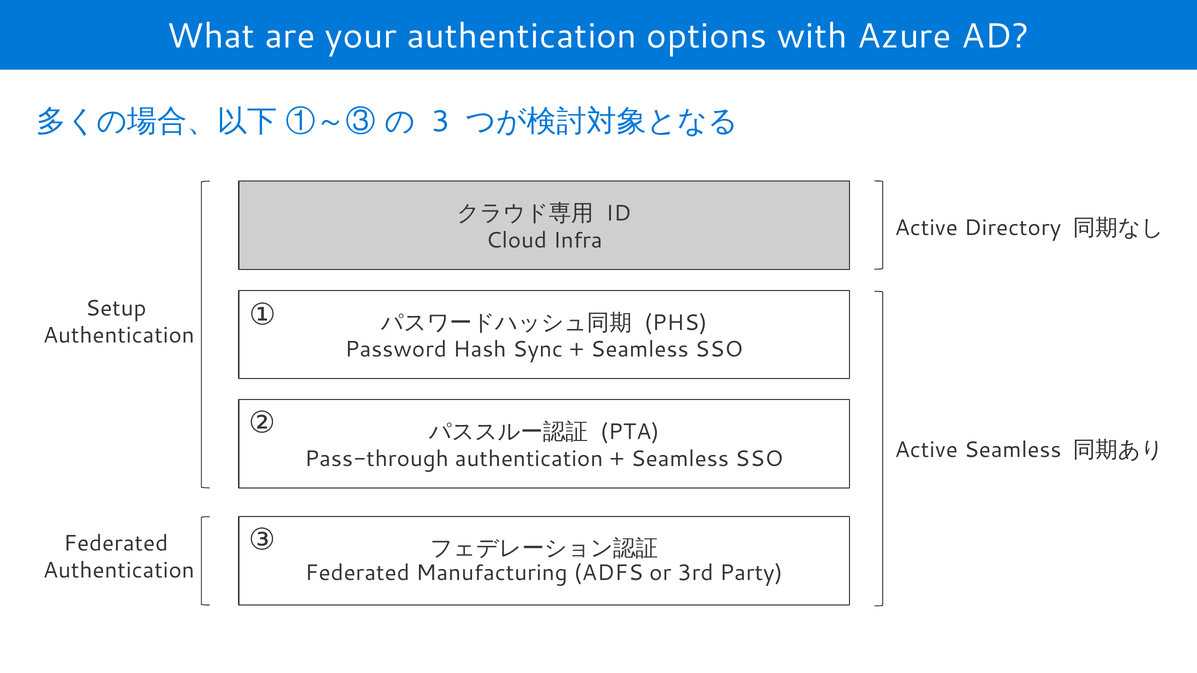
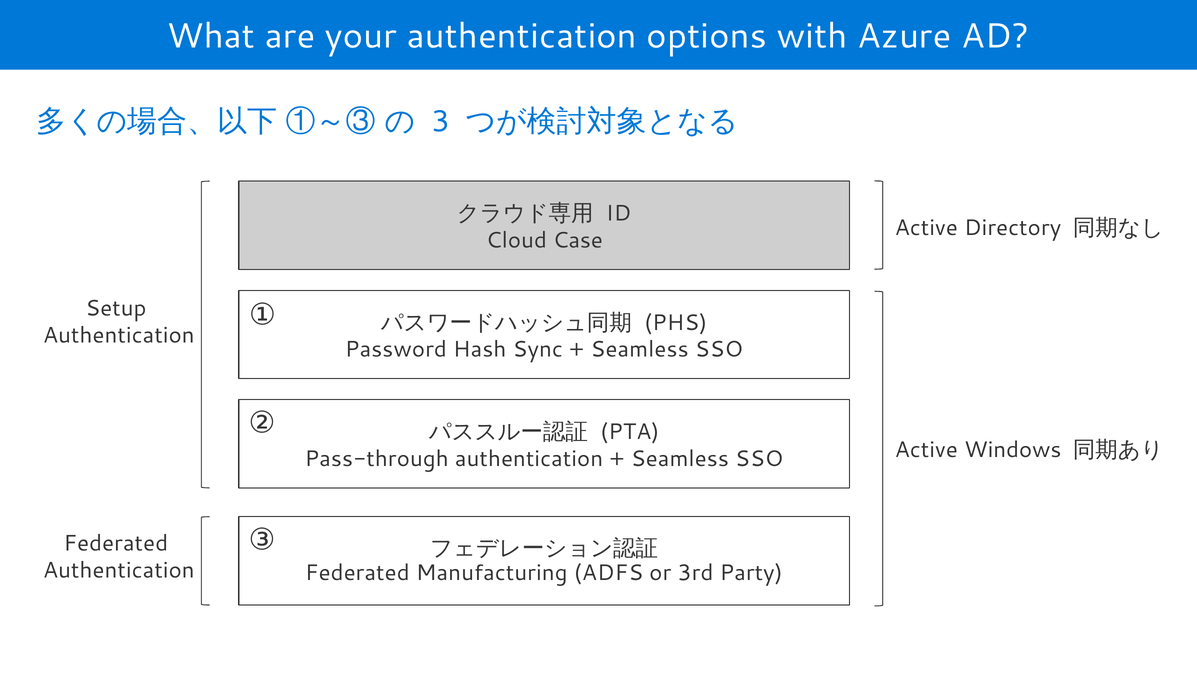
Infra: Infra -> Case
Active Seamless: Seamless -> Windows
